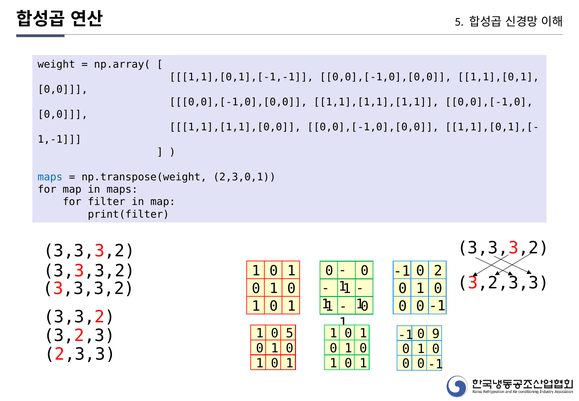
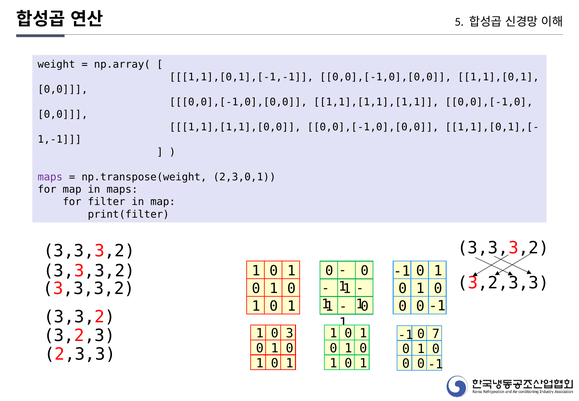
maps at (50, 177) colour: blue -> purple
2 at (438, 271): 2 -> 1
0 5: 5 -> 3
9: 9 -> 7
